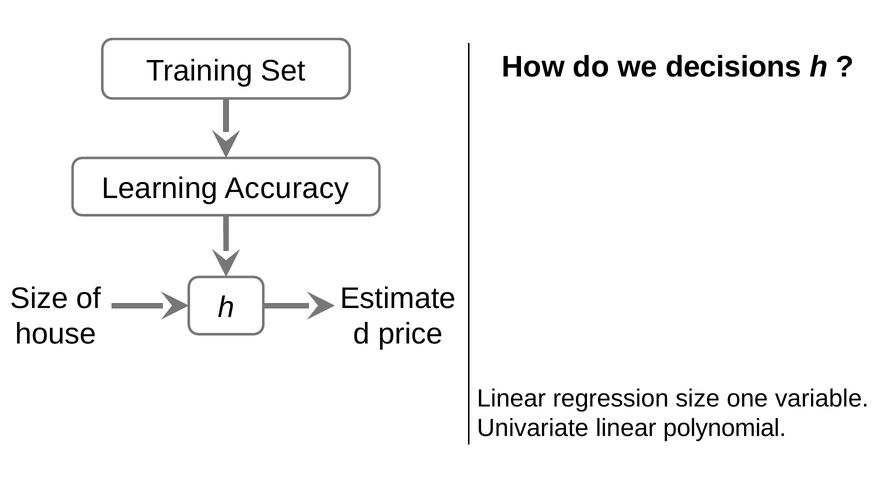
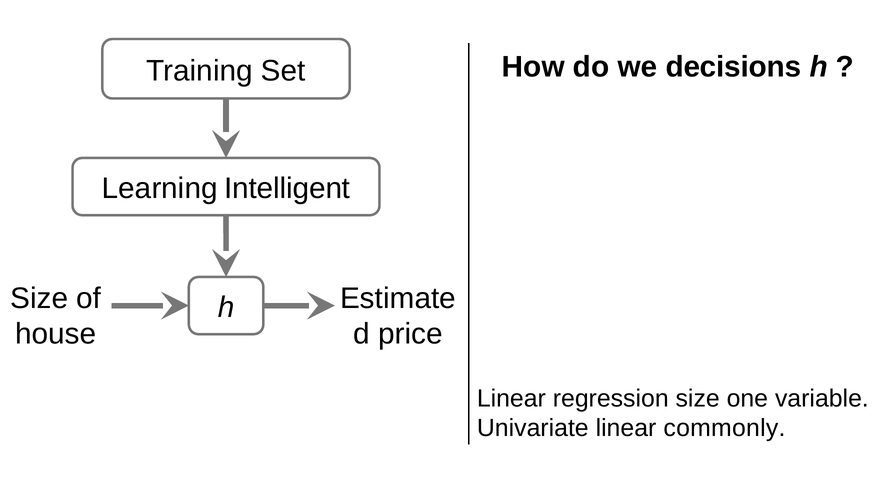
Accuracy: Accuracy -> Intelligent
polynomial: polynomial -> commonly
